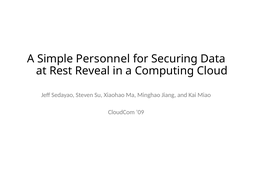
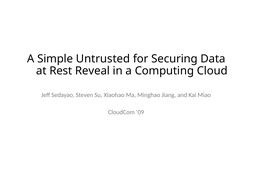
Personnel: Personnel -> Untrusted
